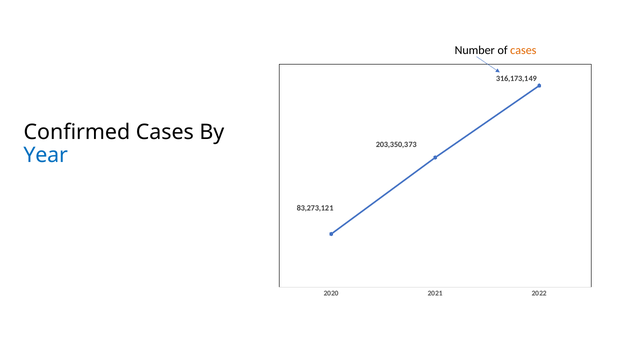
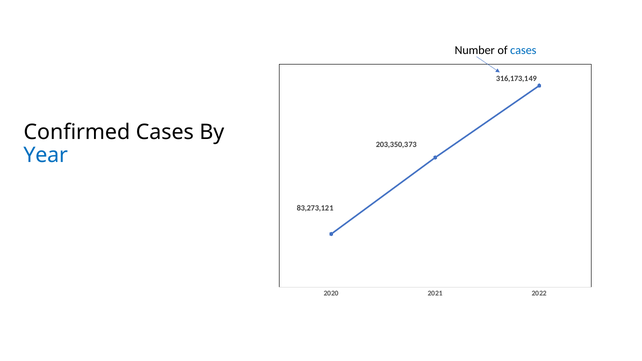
cases at (523, 50) colour: orange -> blue
